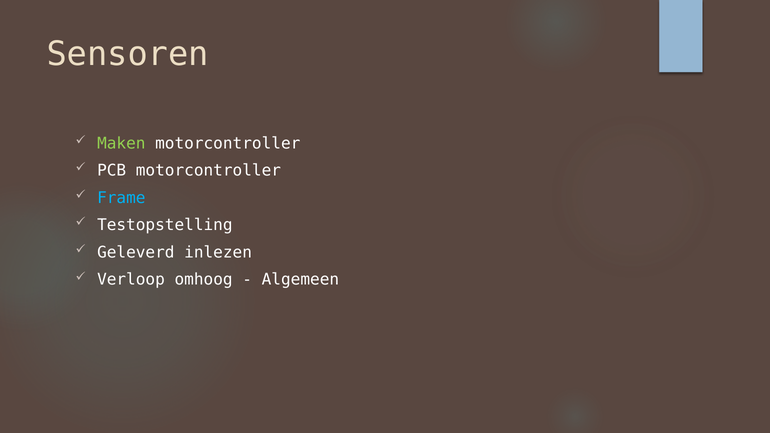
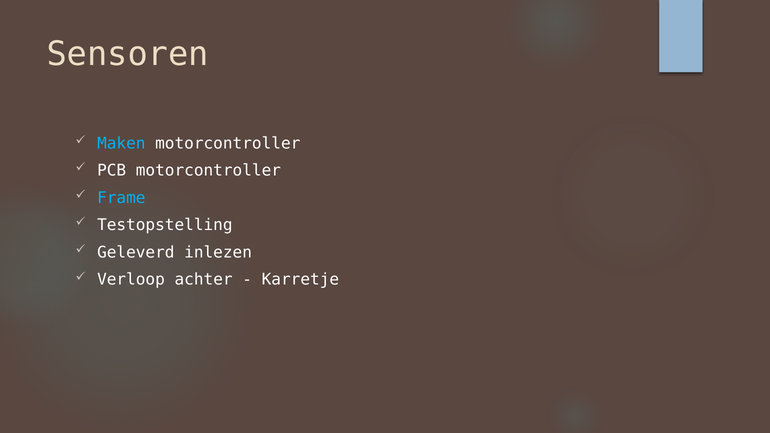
Maken colour: light green -> light blue
omhoog: omhoog -> achter
Algemeen: Algemeen -> Karretje
